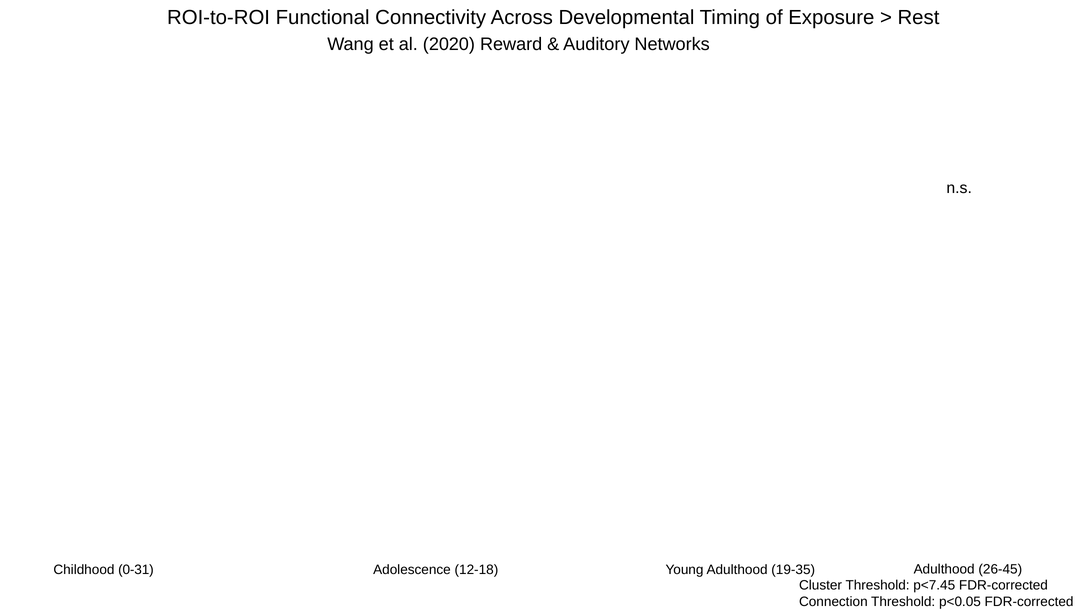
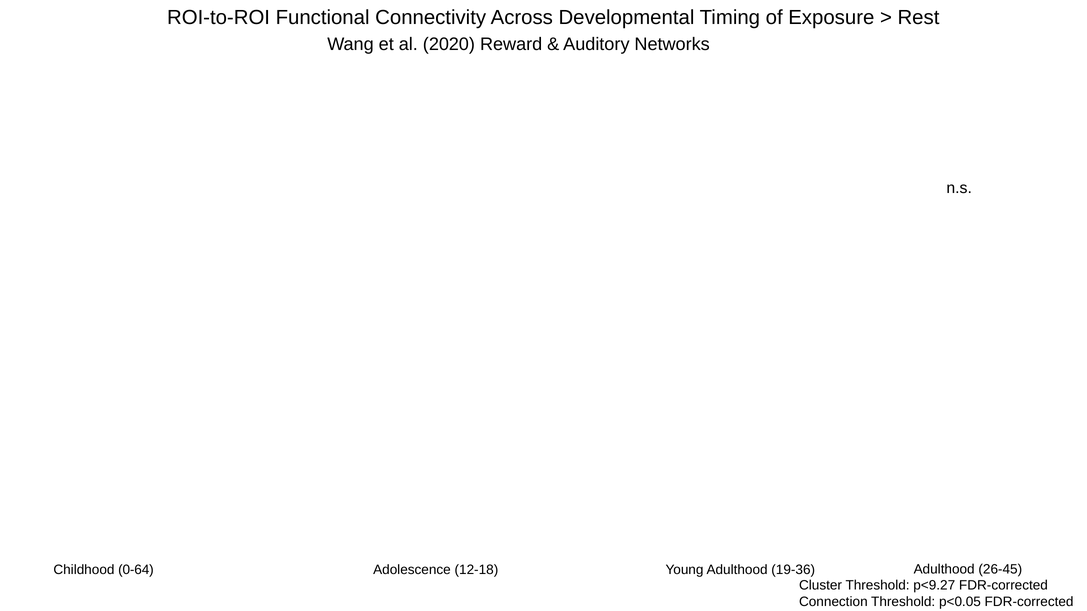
0-31: 0-31 -> 0-64
19-35: 19-35 -> 19-36
p<7.45: p<7.45 -> p<9.27
